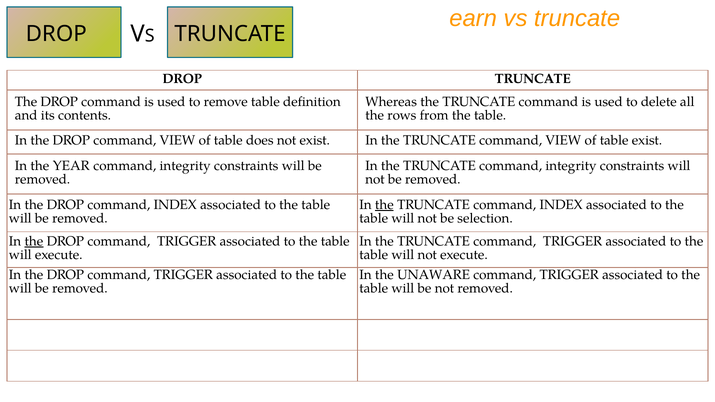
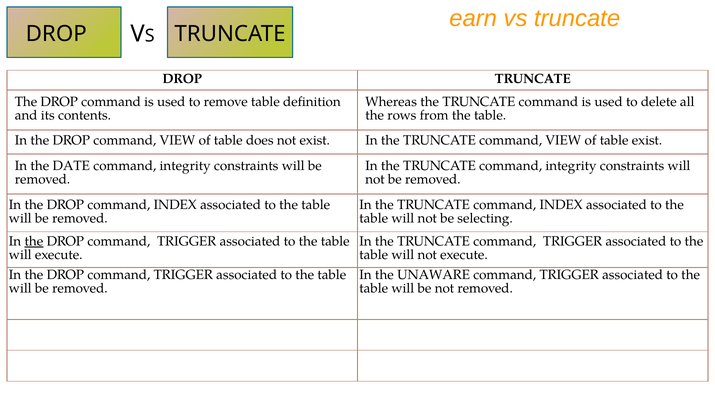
YEAR: YEAR -> DATE
the at (384, 205) underline: present -> none
selection: selection -> selecting
